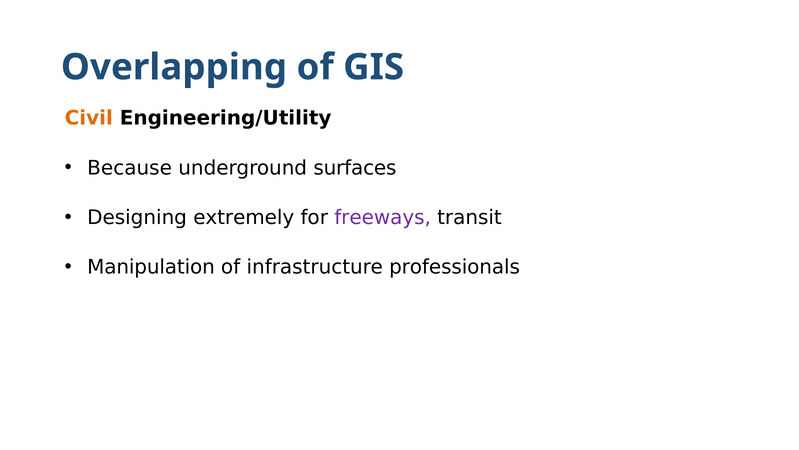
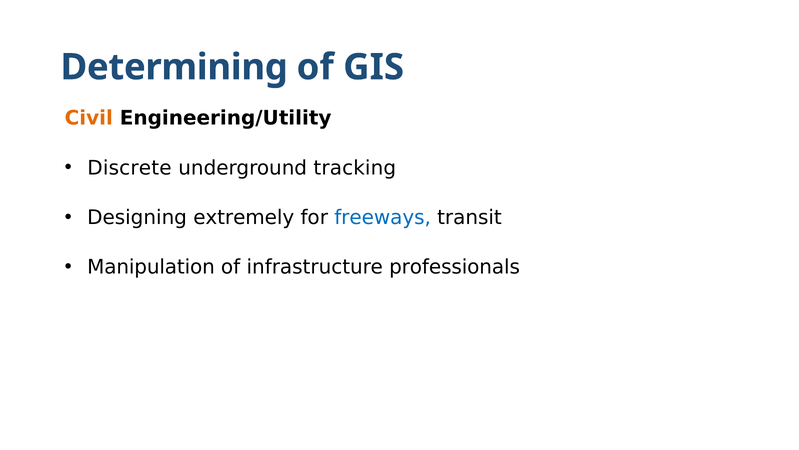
Overlapping: Overlapping -> Determining
Because: Because -> Discrete
surfaces: surfaces -> tracking
freeways colour: purple -> blue
